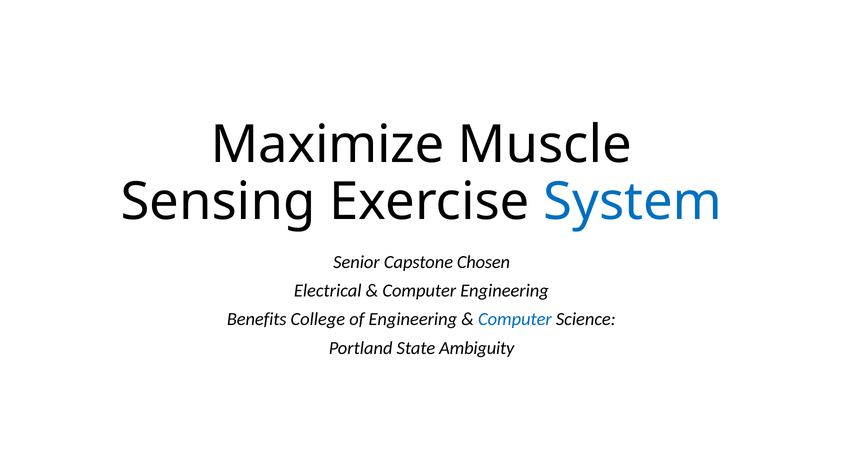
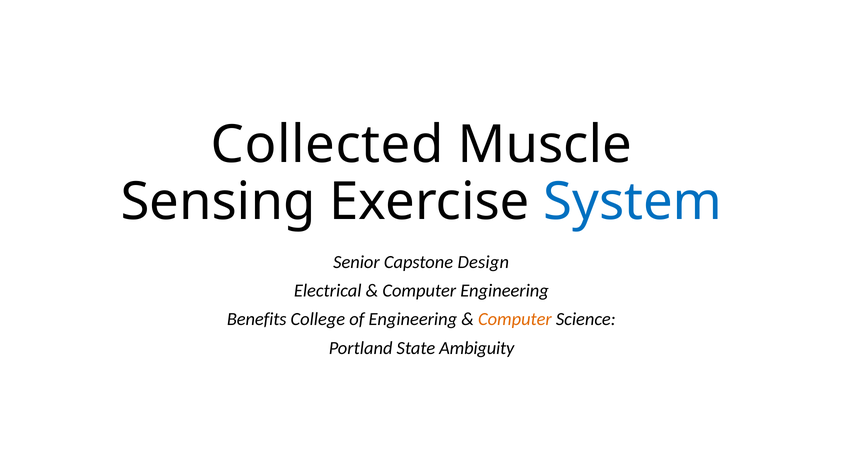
Maximize: Maximize -> Collected
Chosen: Chosen -> Design
Computer at (515, 319) colour: blue -> orange
